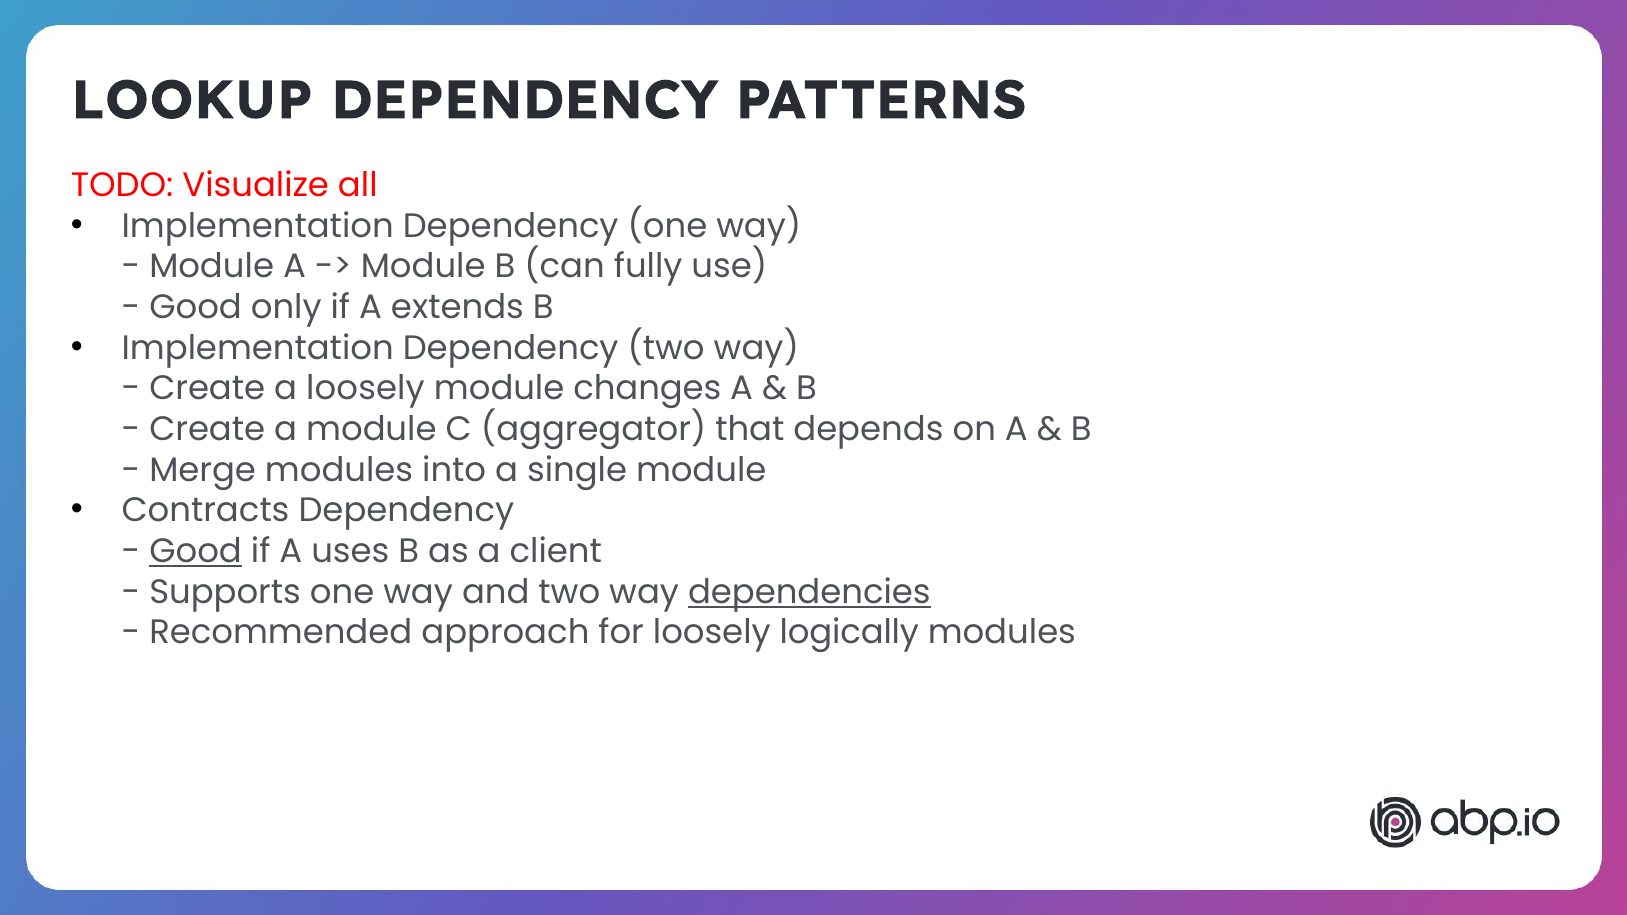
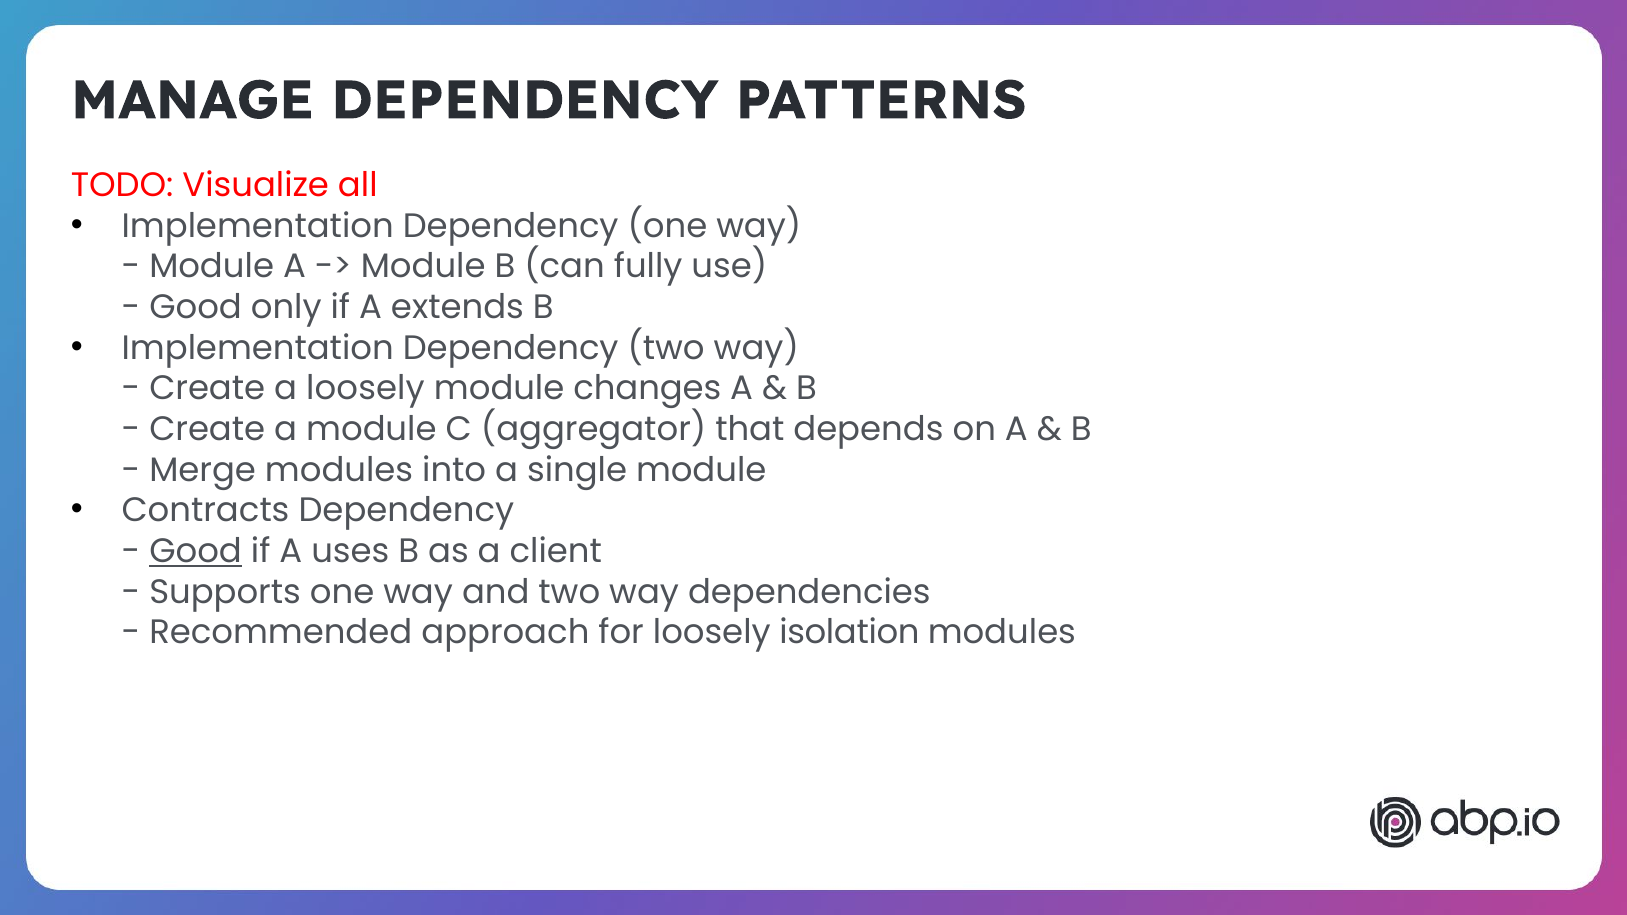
LOOKUP: LOOKUP -> MANAGE
dependencies underline: present -> none
logically: logically -> isolation
